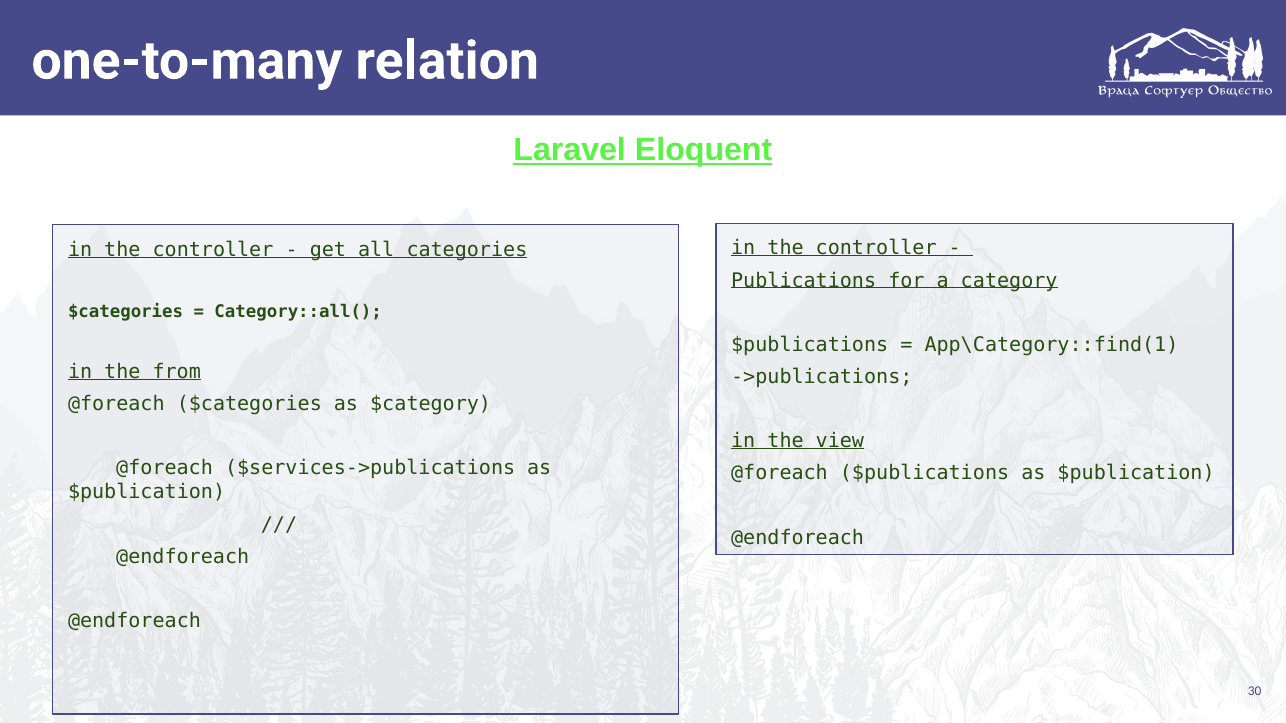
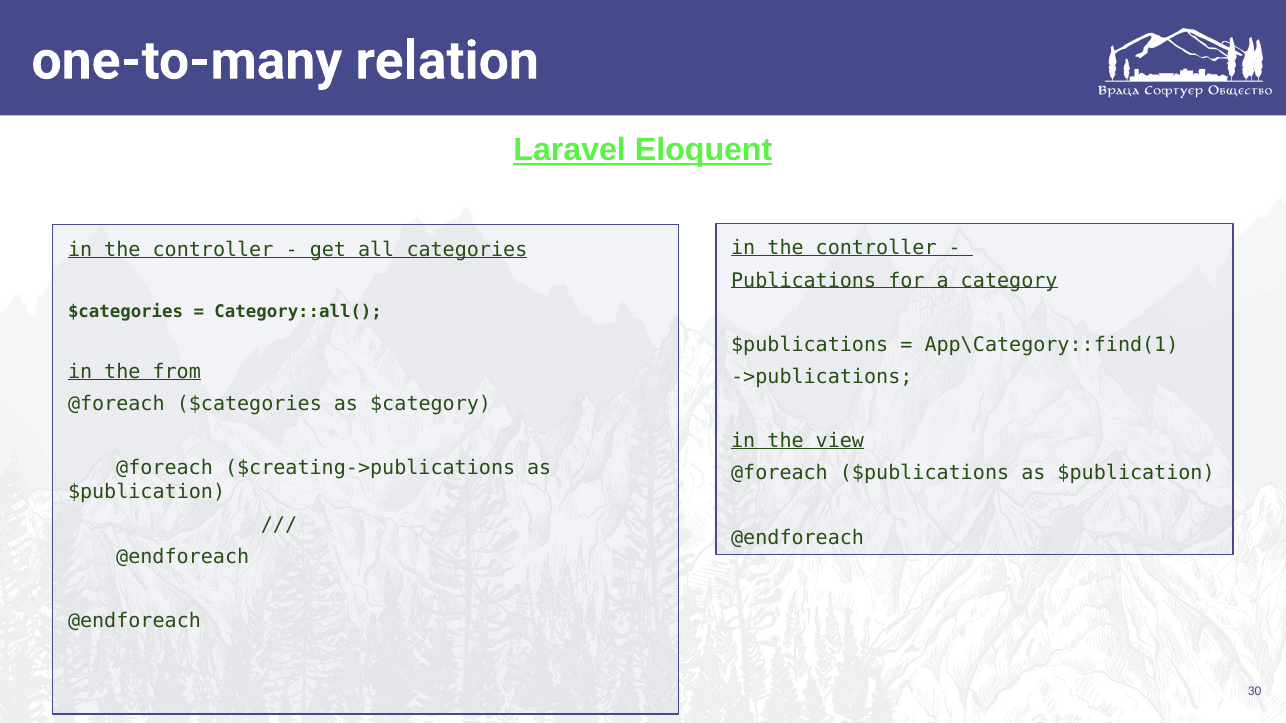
$services->publications: $services->publications -> $creating->publications
